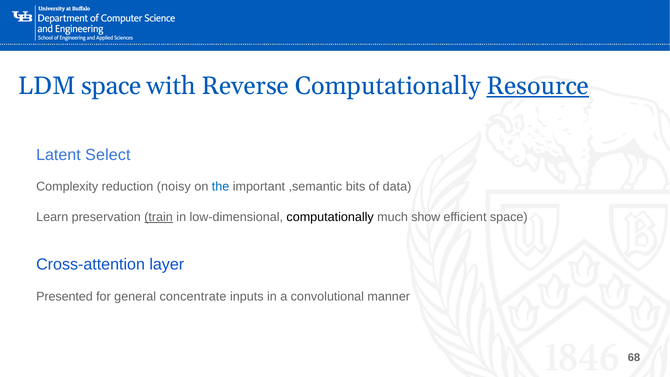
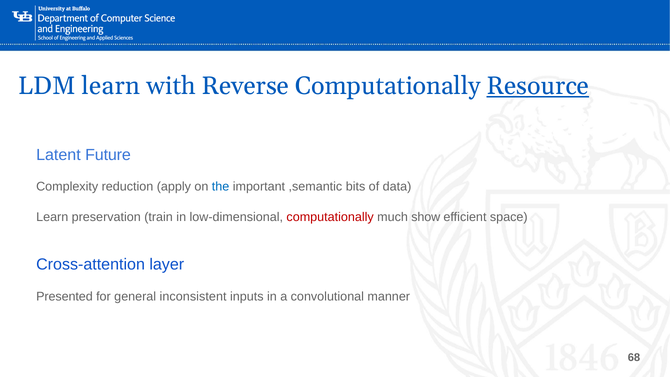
LDM space: space -> learn
Select: Select -> Future
noisy: noisy -> apply
train underline: present -> none
computationally at (330, 217) colour: black -> red
concentrate: concentrate -> inconsistent
